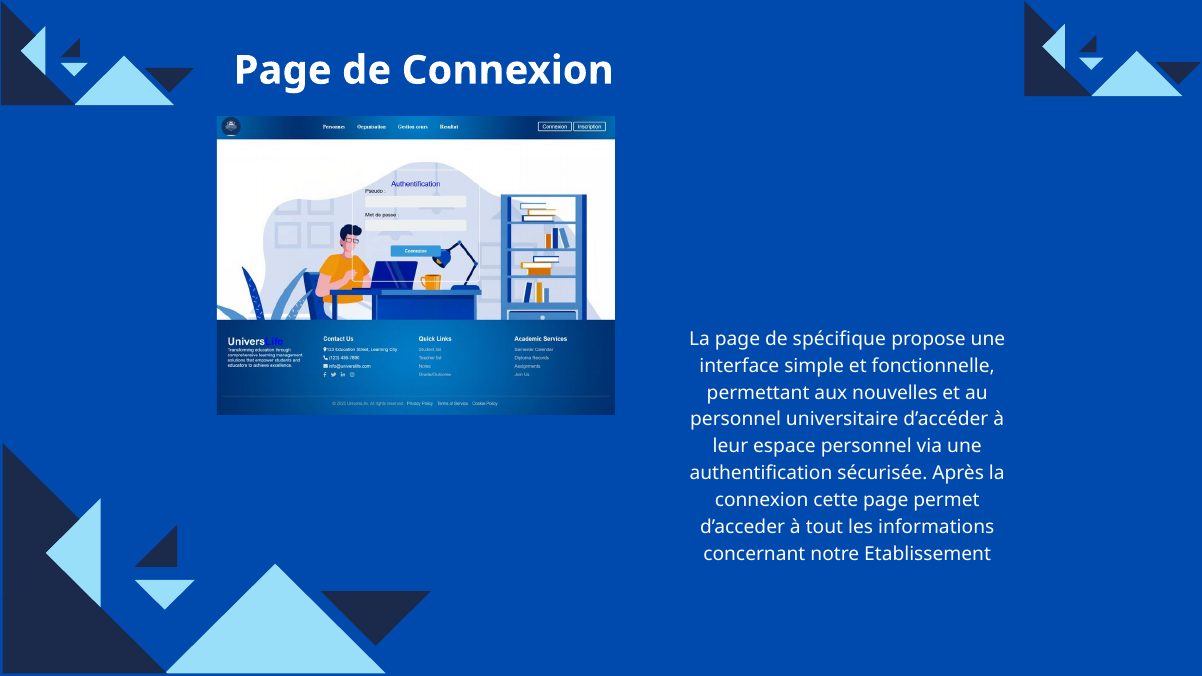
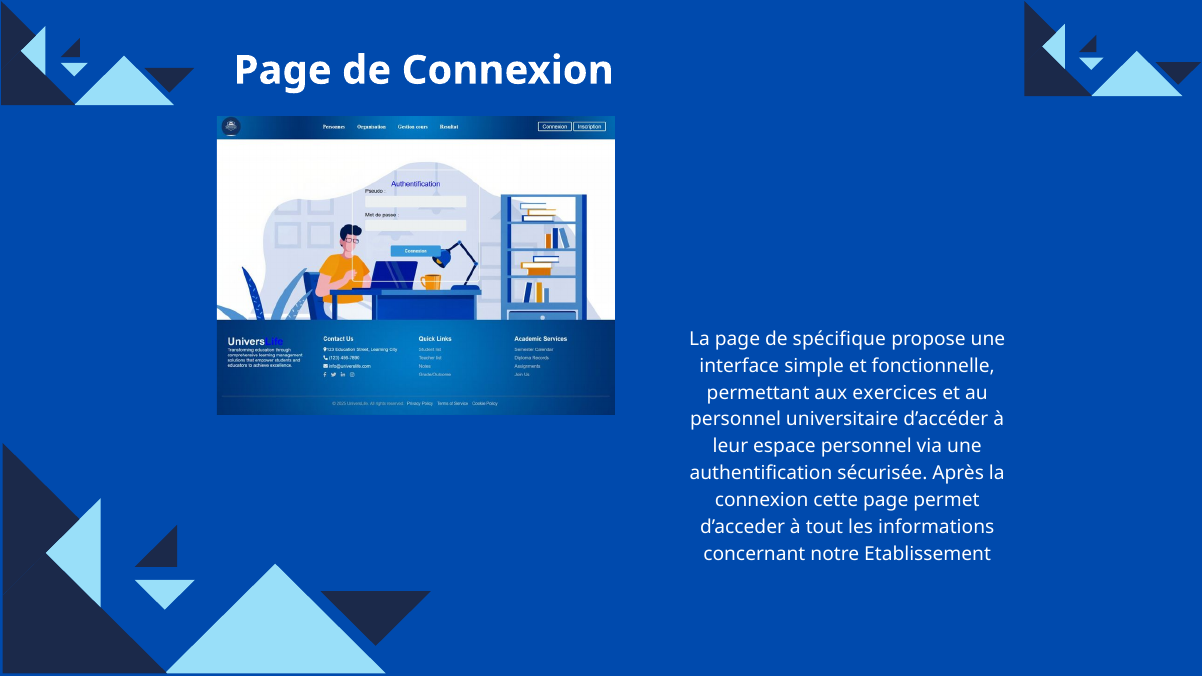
nouvelles: nouvelles -> exercices
